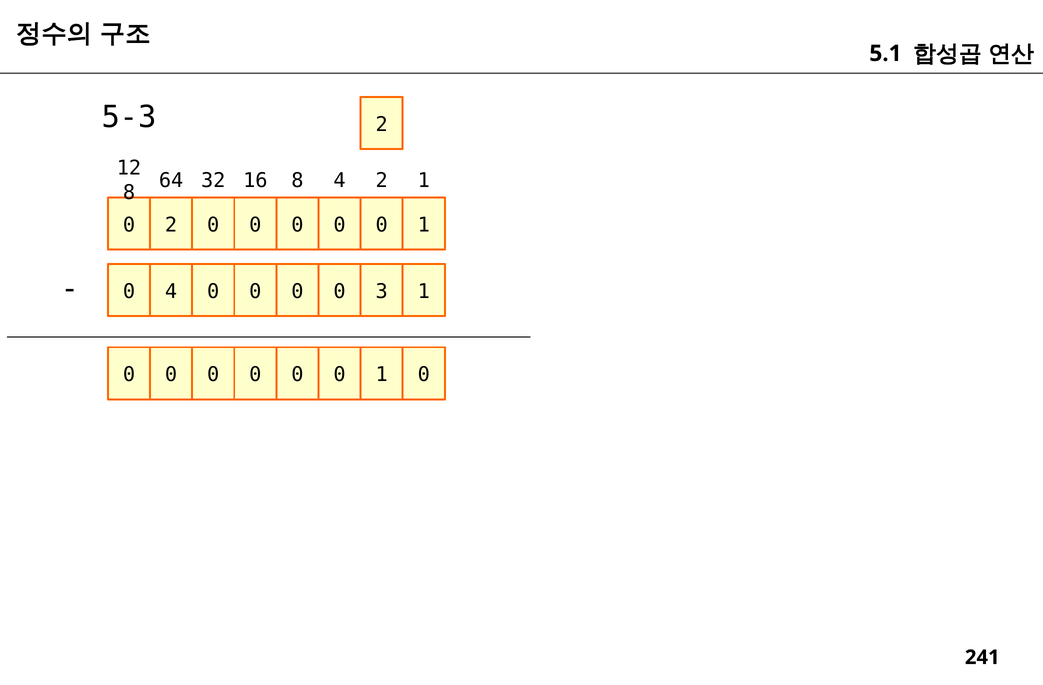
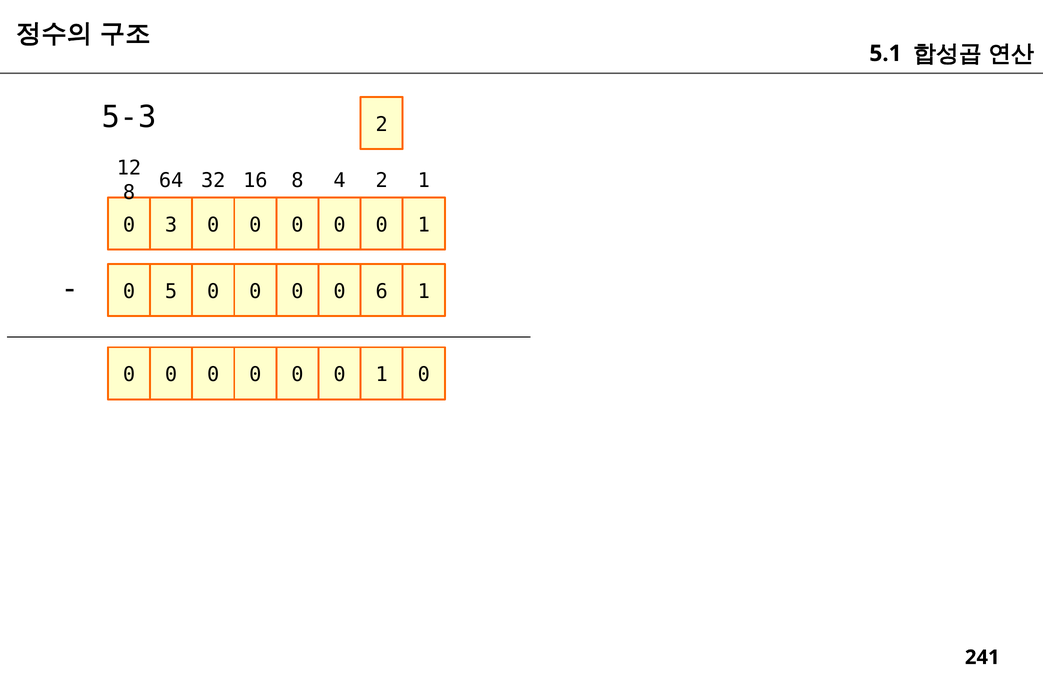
2 at (171, 225): 2 -> 3
0 4: 4 -> 5
3: 3 -> 6
